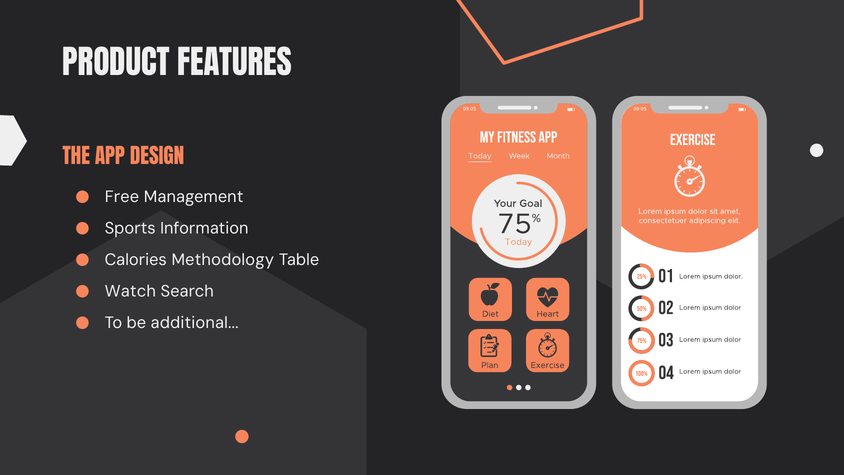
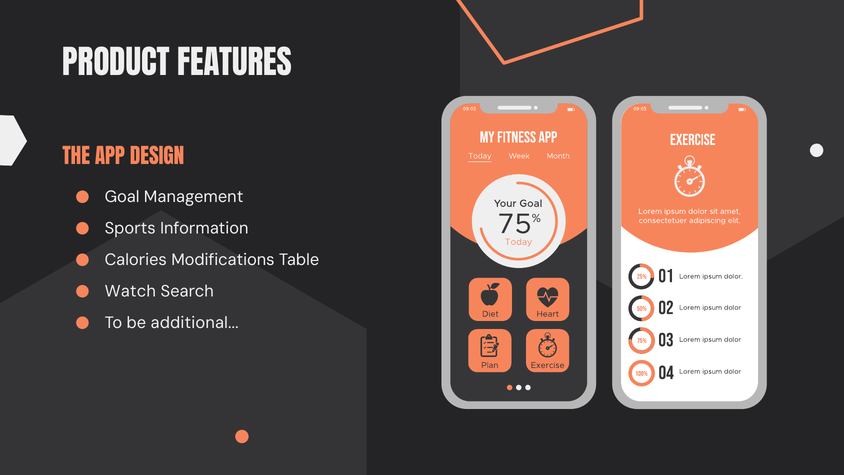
Free: Free -> Goal
Methodology: Methodology -> Modifications
